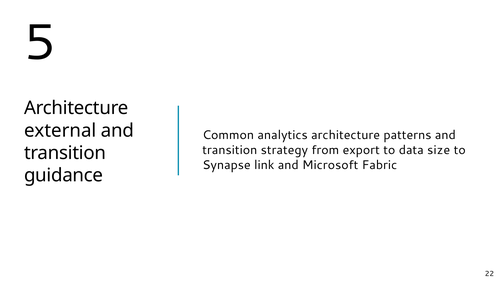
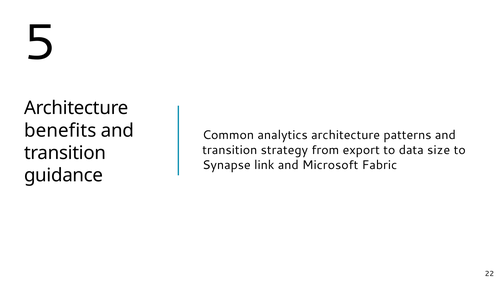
external: external -> benefits
